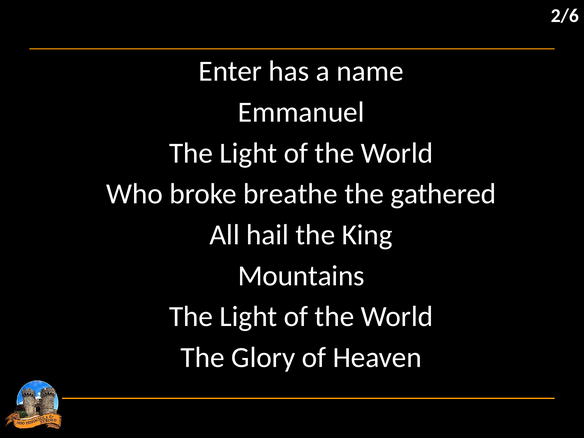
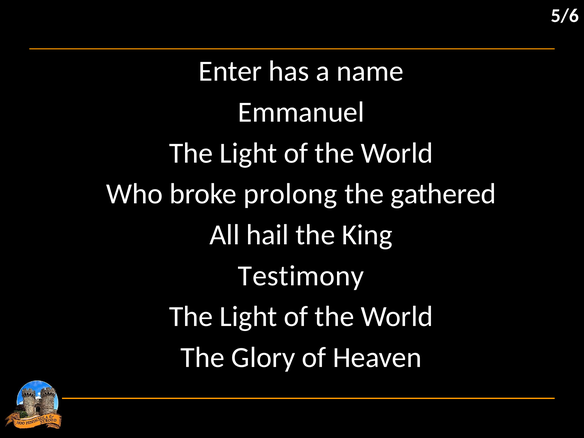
2/6: 2/6 -> 5/6
breathe: breathe -> prolong
Mountains: Mountains -> Testimony
